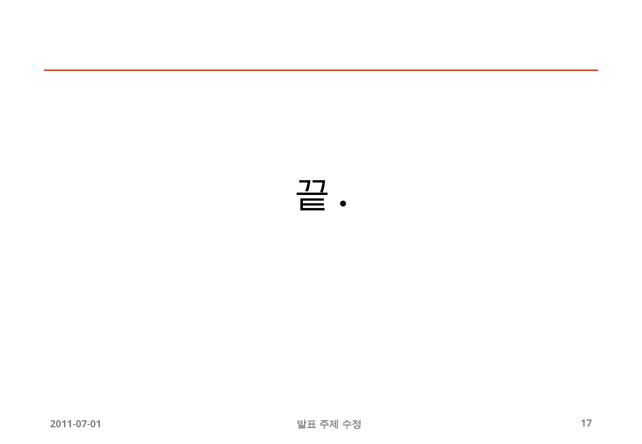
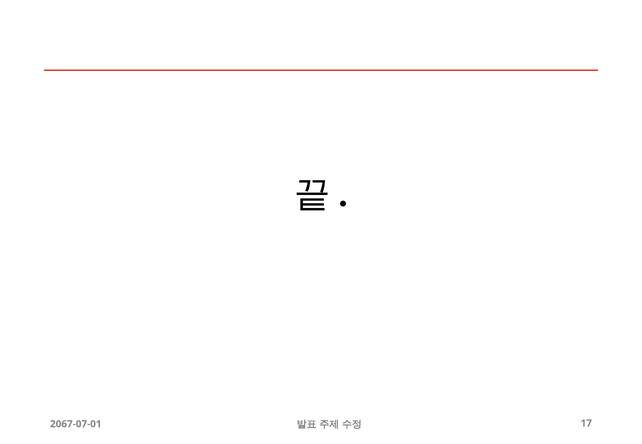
2011-07-01: 2011-07-01 -> 2067-07-01
